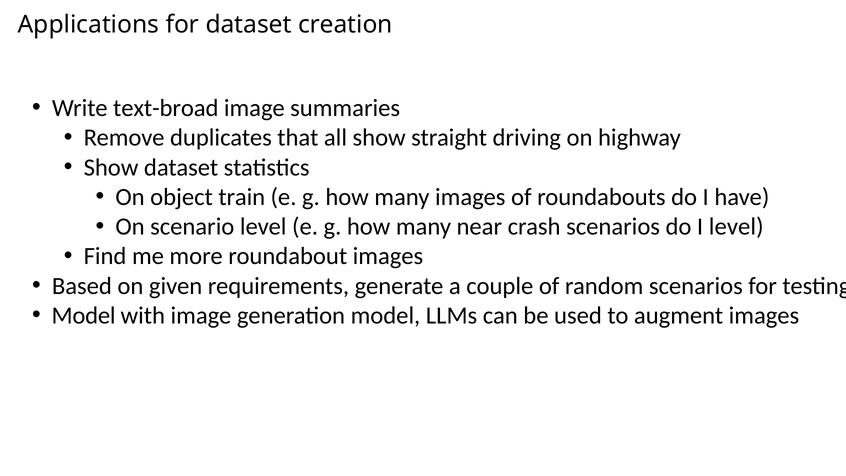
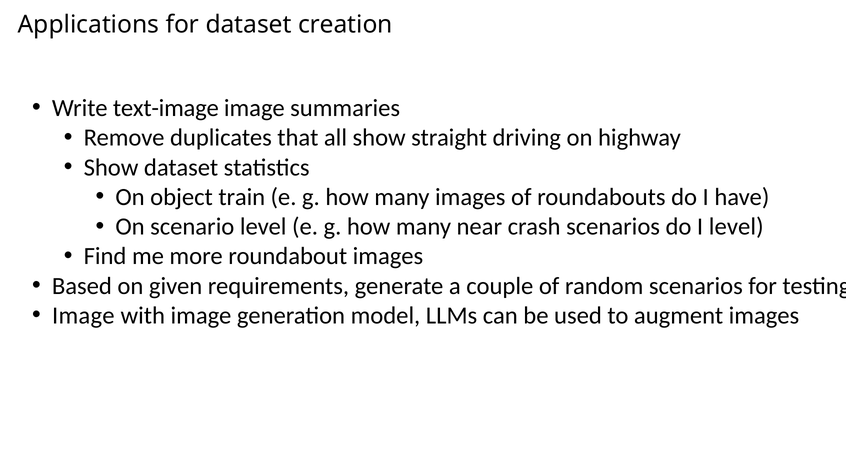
text-broad: text-broad -> text-image
Model at (84, 316): Model -> Image
